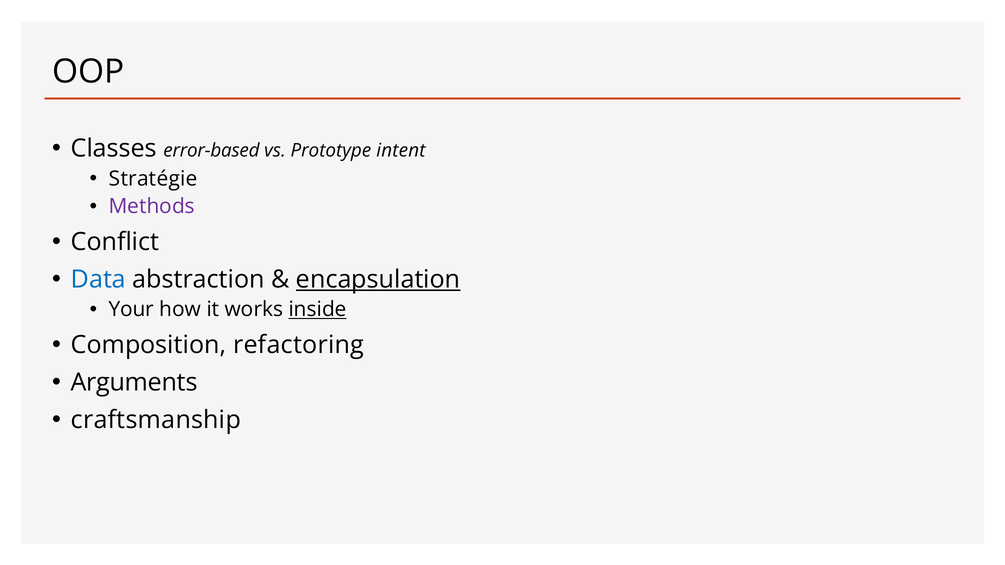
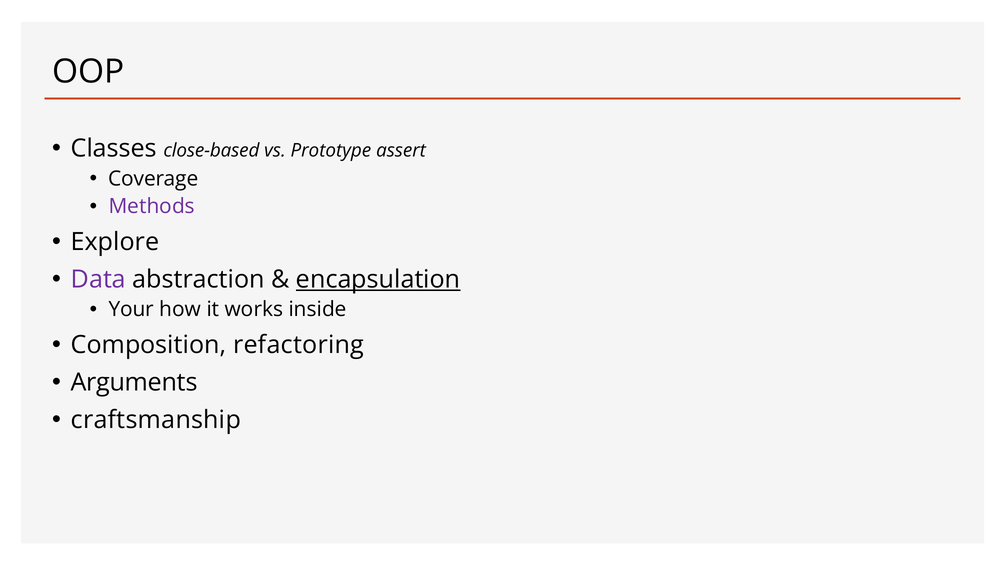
error-based: error-based -> close-based
intent: intent -> assert
Stratégie: Stratégie -> Coverage
Conflict: Conflict -> Explore
Data colour: blue -> purple
inside underline: present -> none
